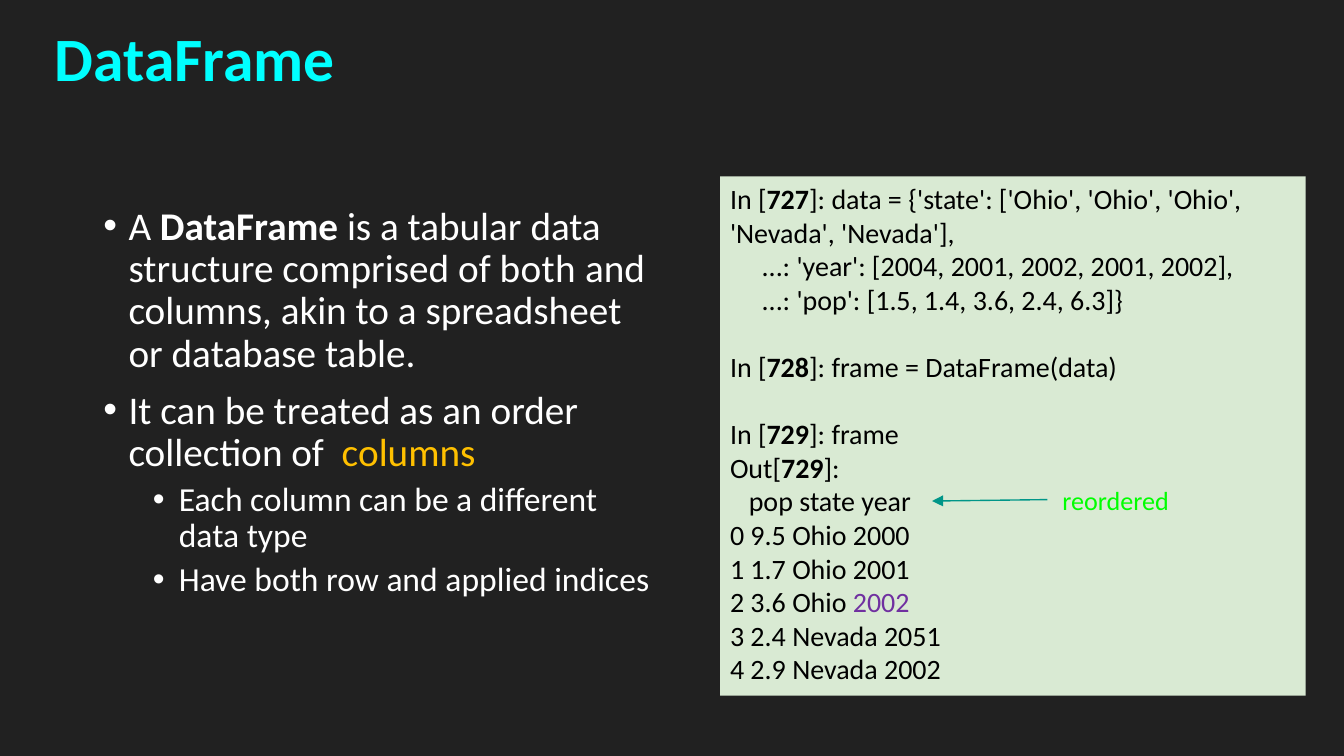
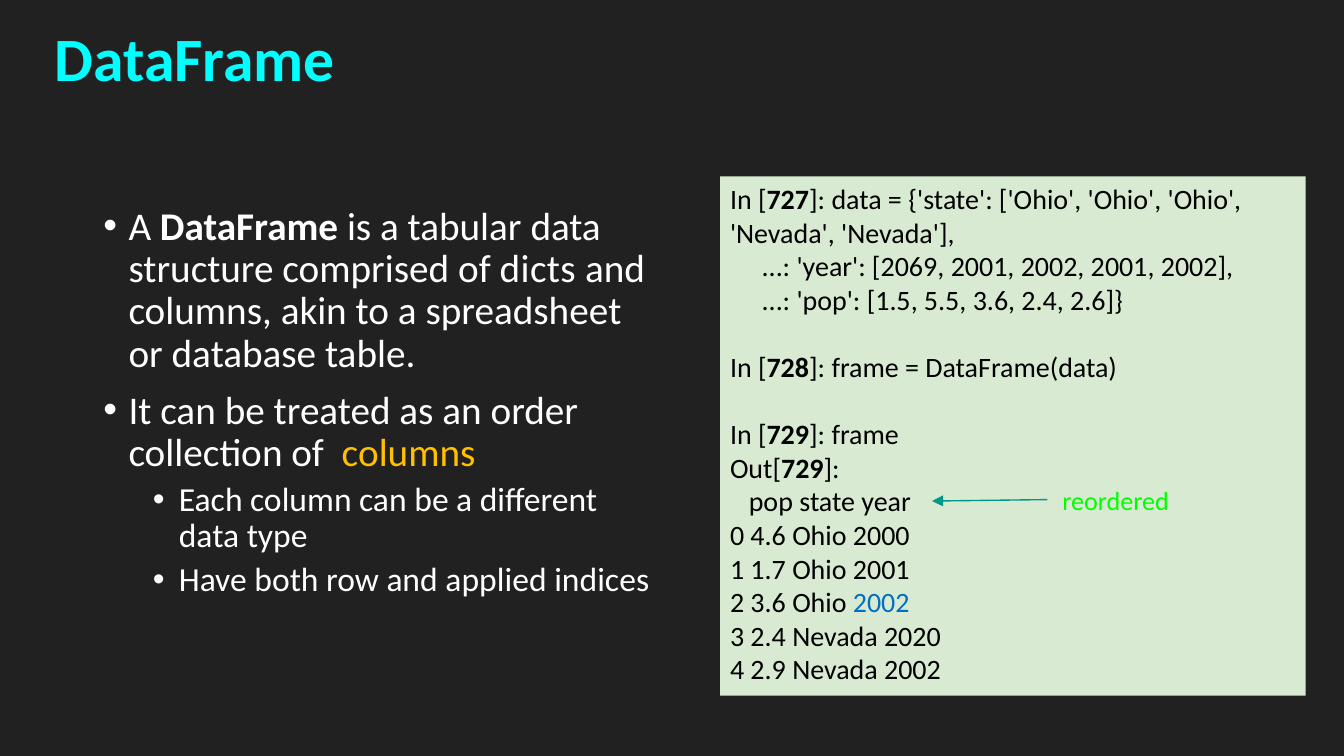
of both: both -> dicts
2004: 2004 -> 2069
1.4: 1.4 -> 5.5
6.3: 6.3 -> 2.6
9.5: 9.5 -> 4.6
2002 at (881, 603) colour: purple -> blue
2051: 2051 -> 2020
